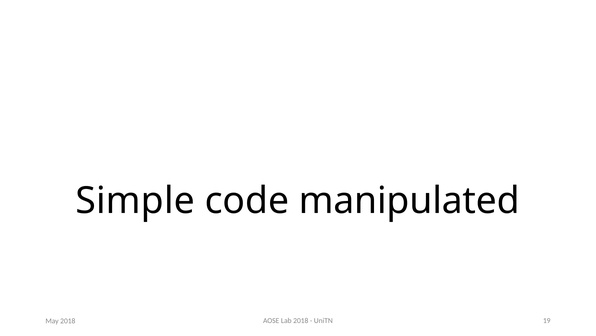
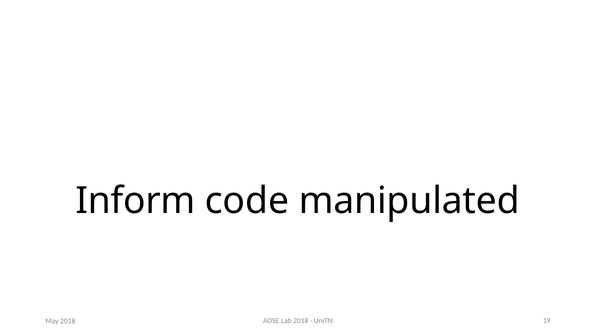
Simple: Simple -> Inform
